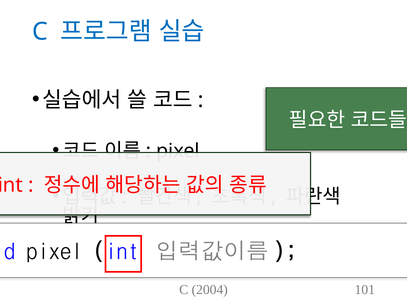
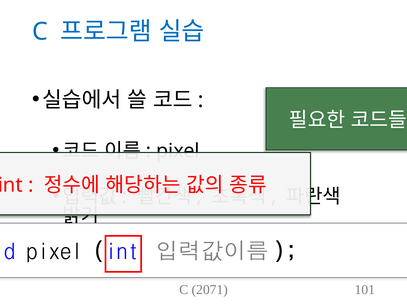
2004: 2004 -> 2071
